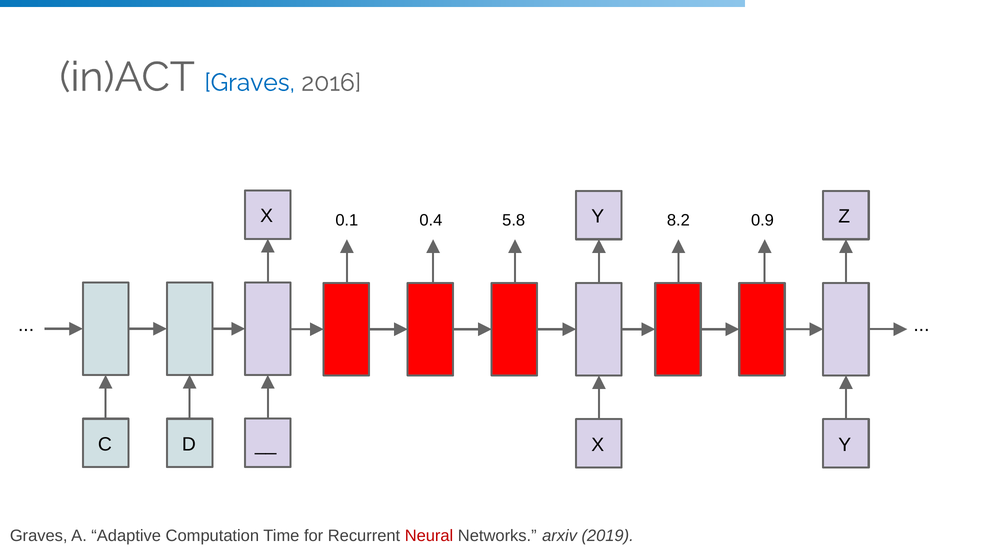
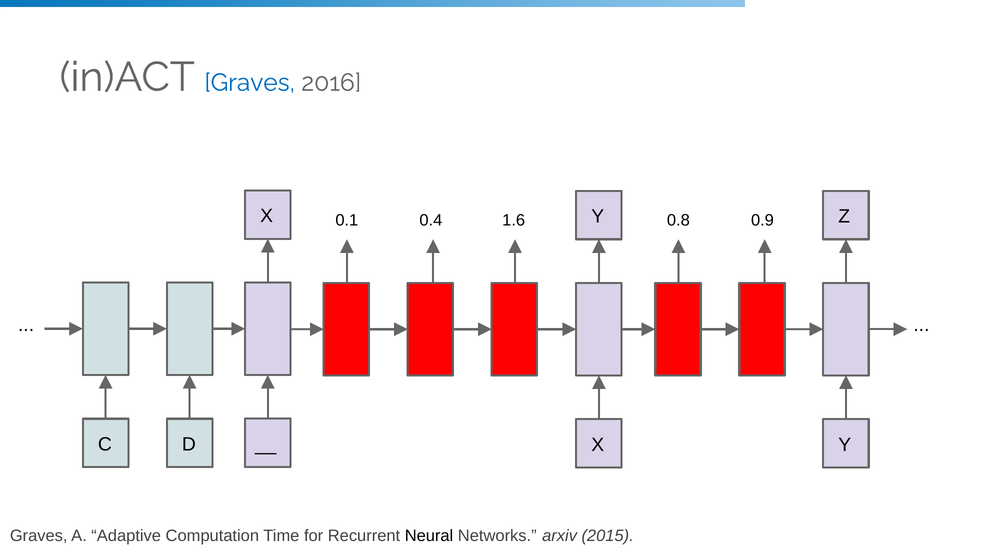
5.8: 5.8 -> 1.6
8.2: 8.2 -> 0.8
Neural colour: red -> black
2019: 2019 -> 2015
